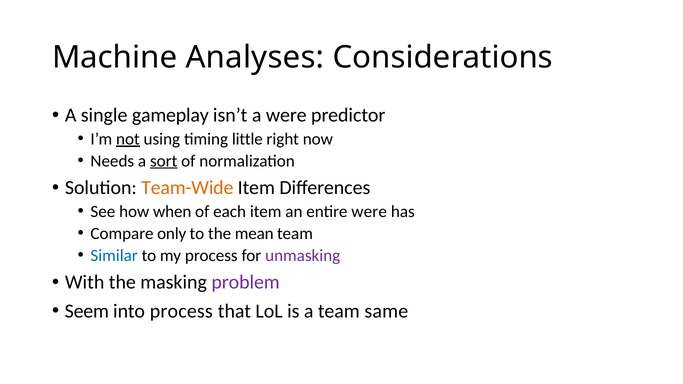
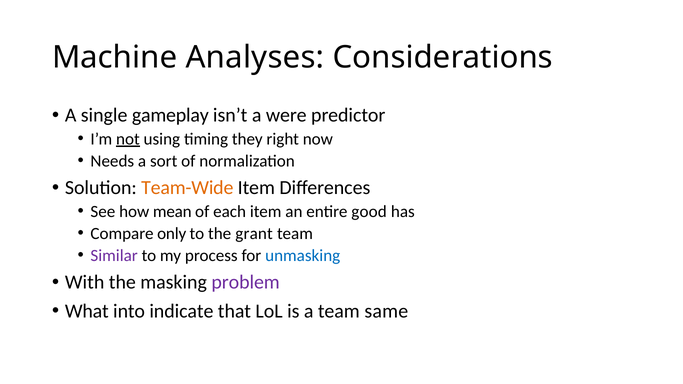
little: little -> they
sort underline: present -> none
when: when -> mean
entire were: were -> good
mean: mean -> grant
Similar colour: blue -> purple
unmasking colour: purple -> blue
Seem: Seem -> What
into process: process -> indicate
